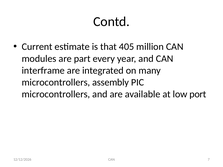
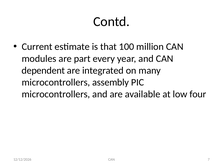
405: 405 -> 100
interframe: interframe -> dependent
port: port -> four
